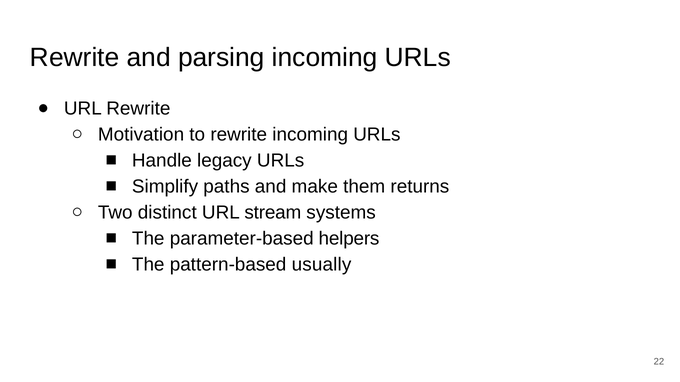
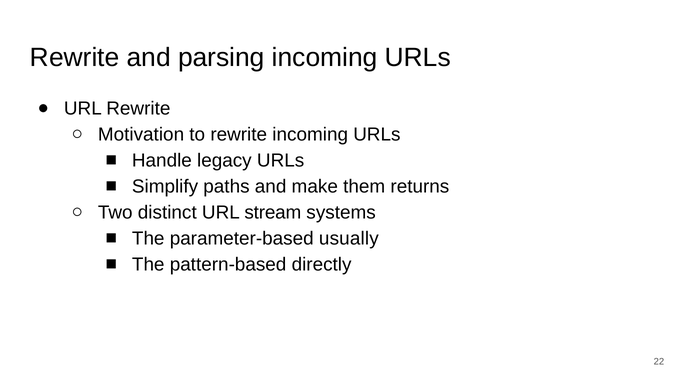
helpers: helpers -> usually
usually: usually -> directly
